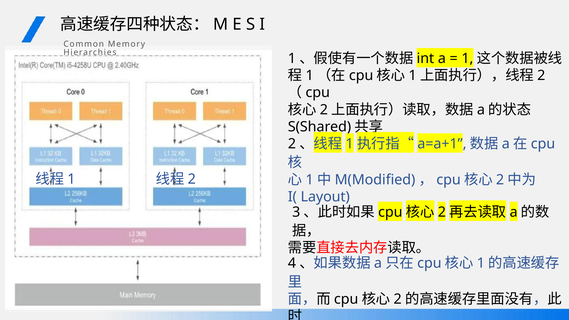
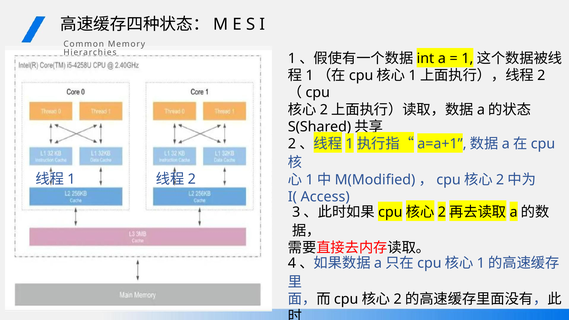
Layout: Layout -> Access
